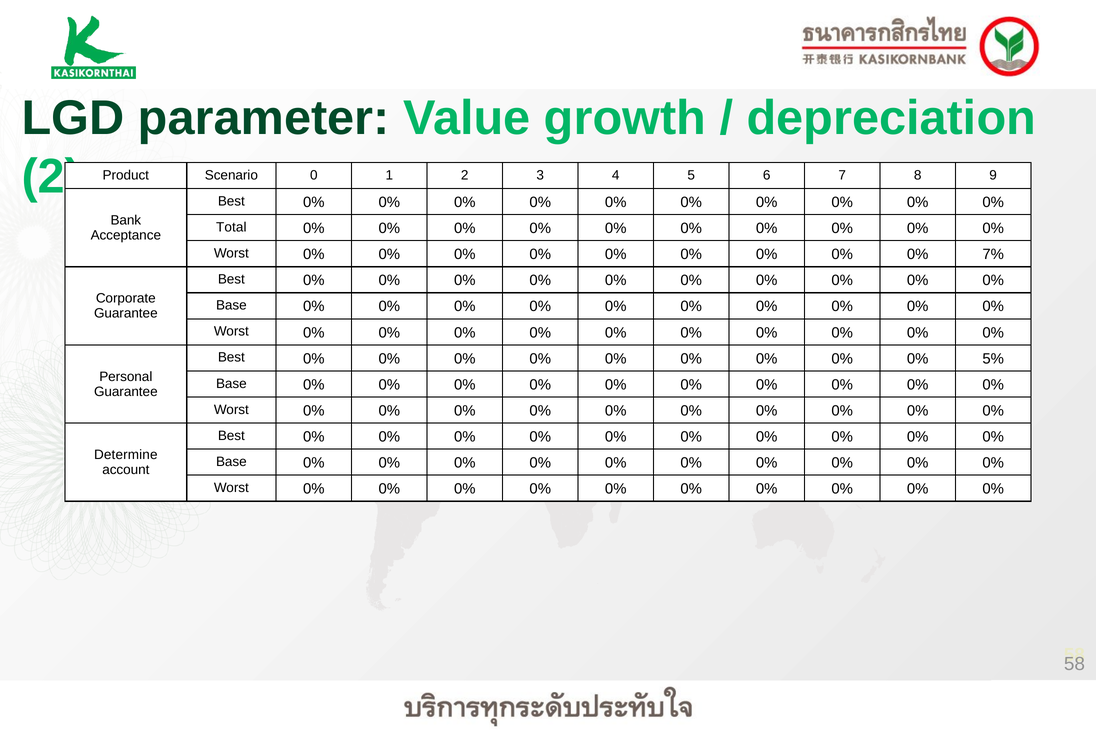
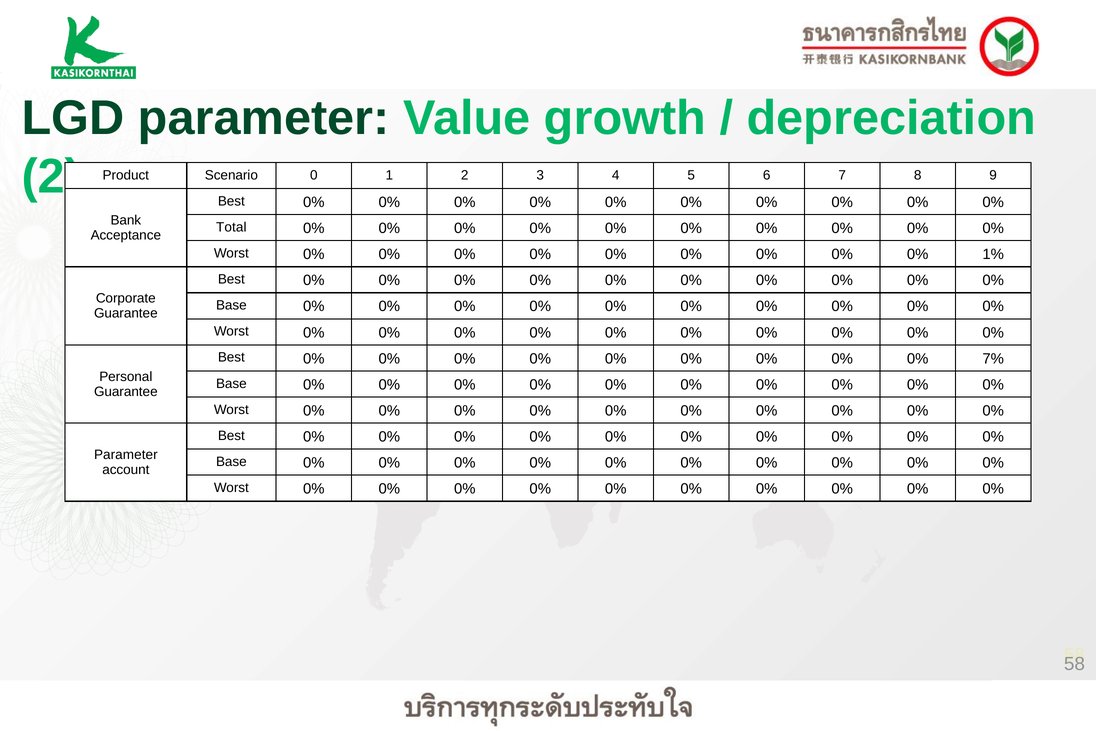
7%: 7% -> 1%
5%: 5% -> 7%
Determine at (126, 455): Determine -> Parameter
